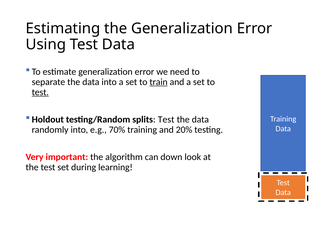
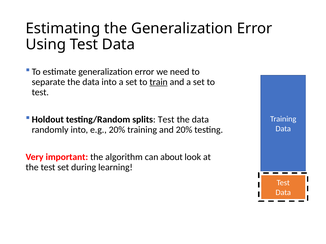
test at (40, 92) underline: present -> none
e.g 70%: 70% -> 20%
down: down -> about
